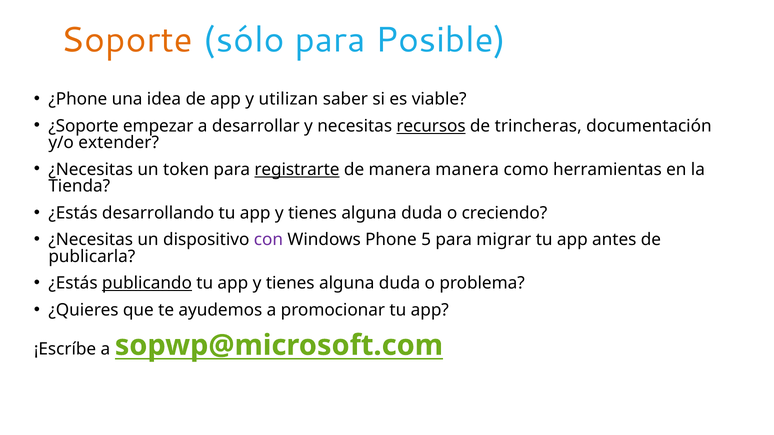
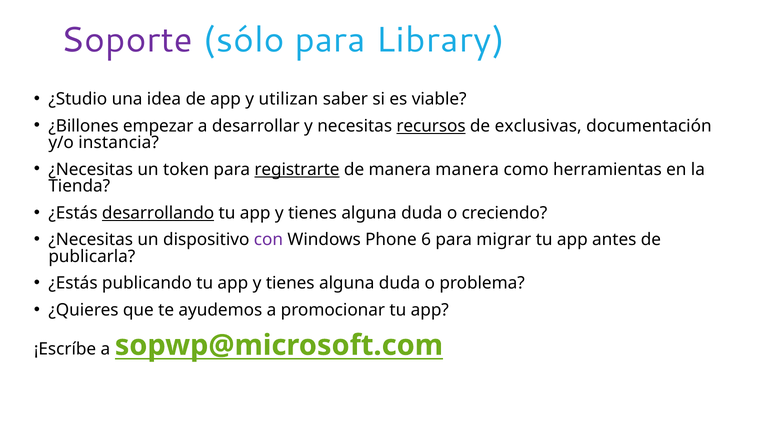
Soporte colour: orange -> purple
Posible: Posible -> Library
¿Phone: ¿Phone -> ¿Studio
¿Soporte: ¿Soporte -> ¿Billones
trincheras: trincheras -> exclusivas
extender: extender -> instancia
desarrollando underline: none -> present
5: 5 -> 6
publicando underline: present -> none
